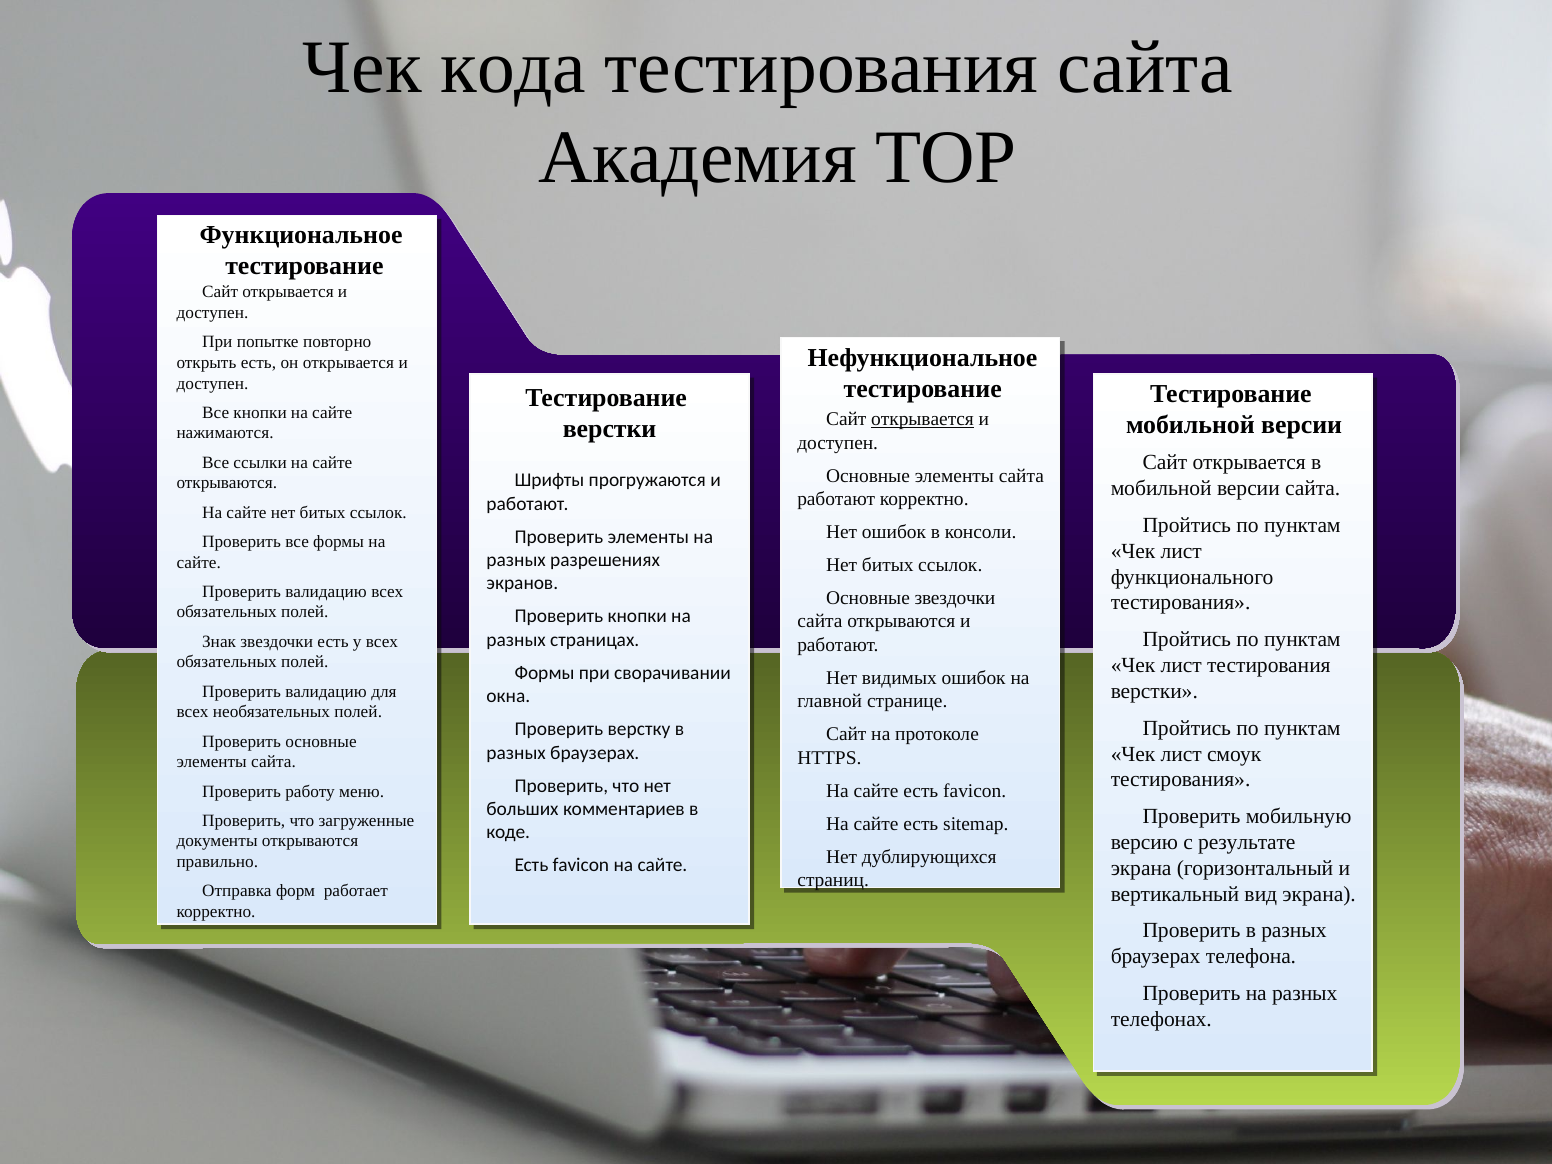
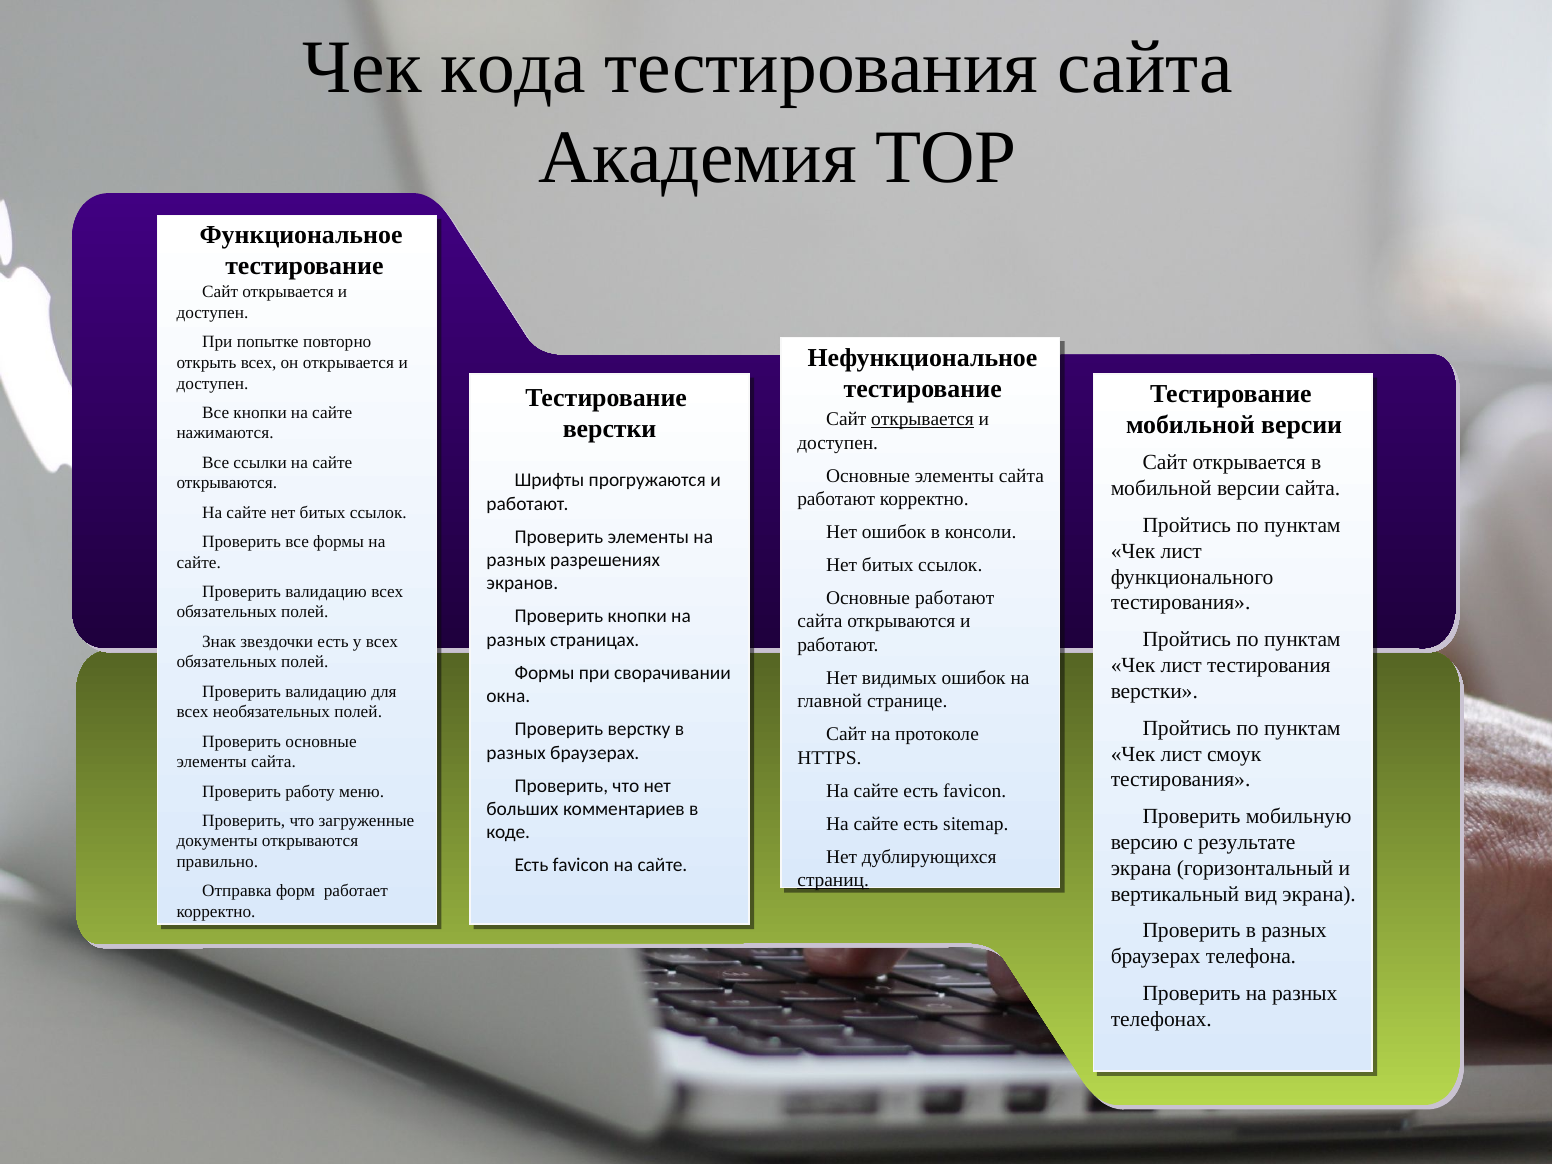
открыть есть: есть -> всех
звездочки at (955, 598): звездочки -> работают
страниц underline: none -> present
